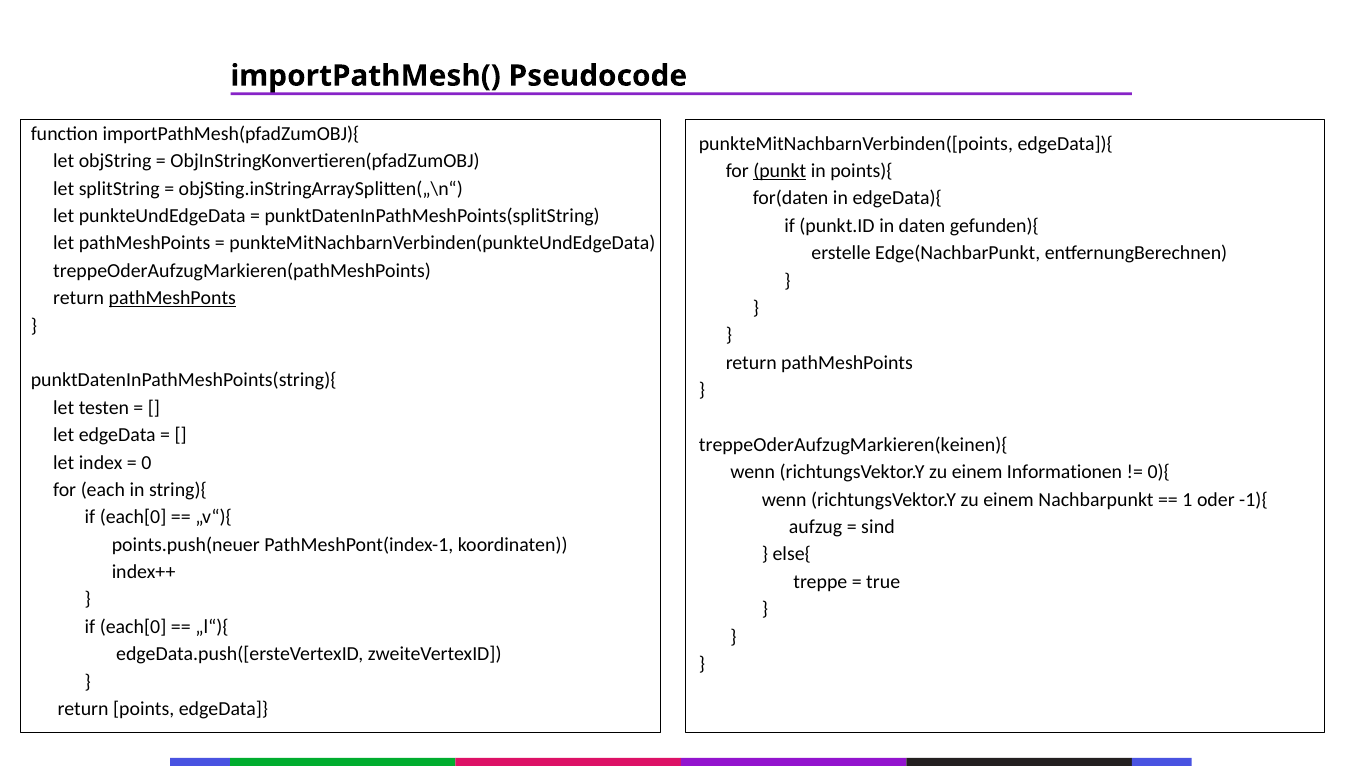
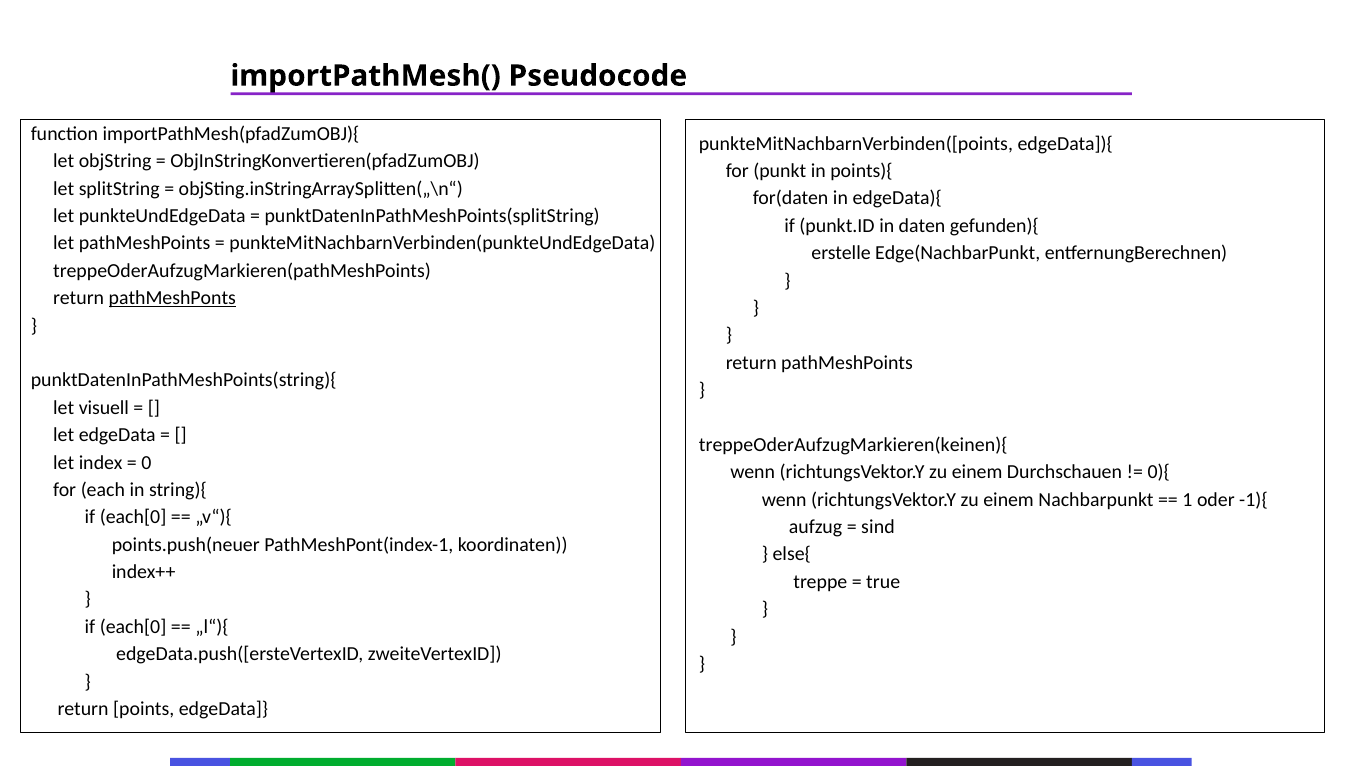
punkt underline: present -> none
testen: testen -> visuell
Informationen: Informationen -> Durchschauen
